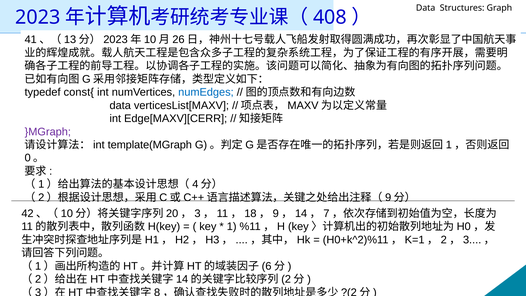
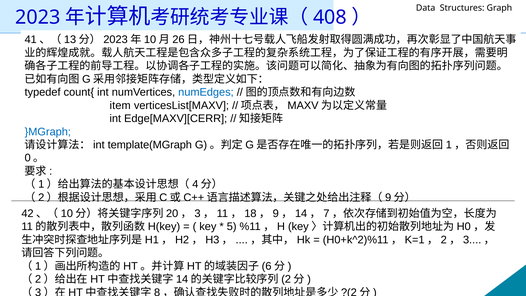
const{: const{ -> count{
data at (120, 105): data -> item
}MGraph colour: purple -> blue
1: 1 -> 5
